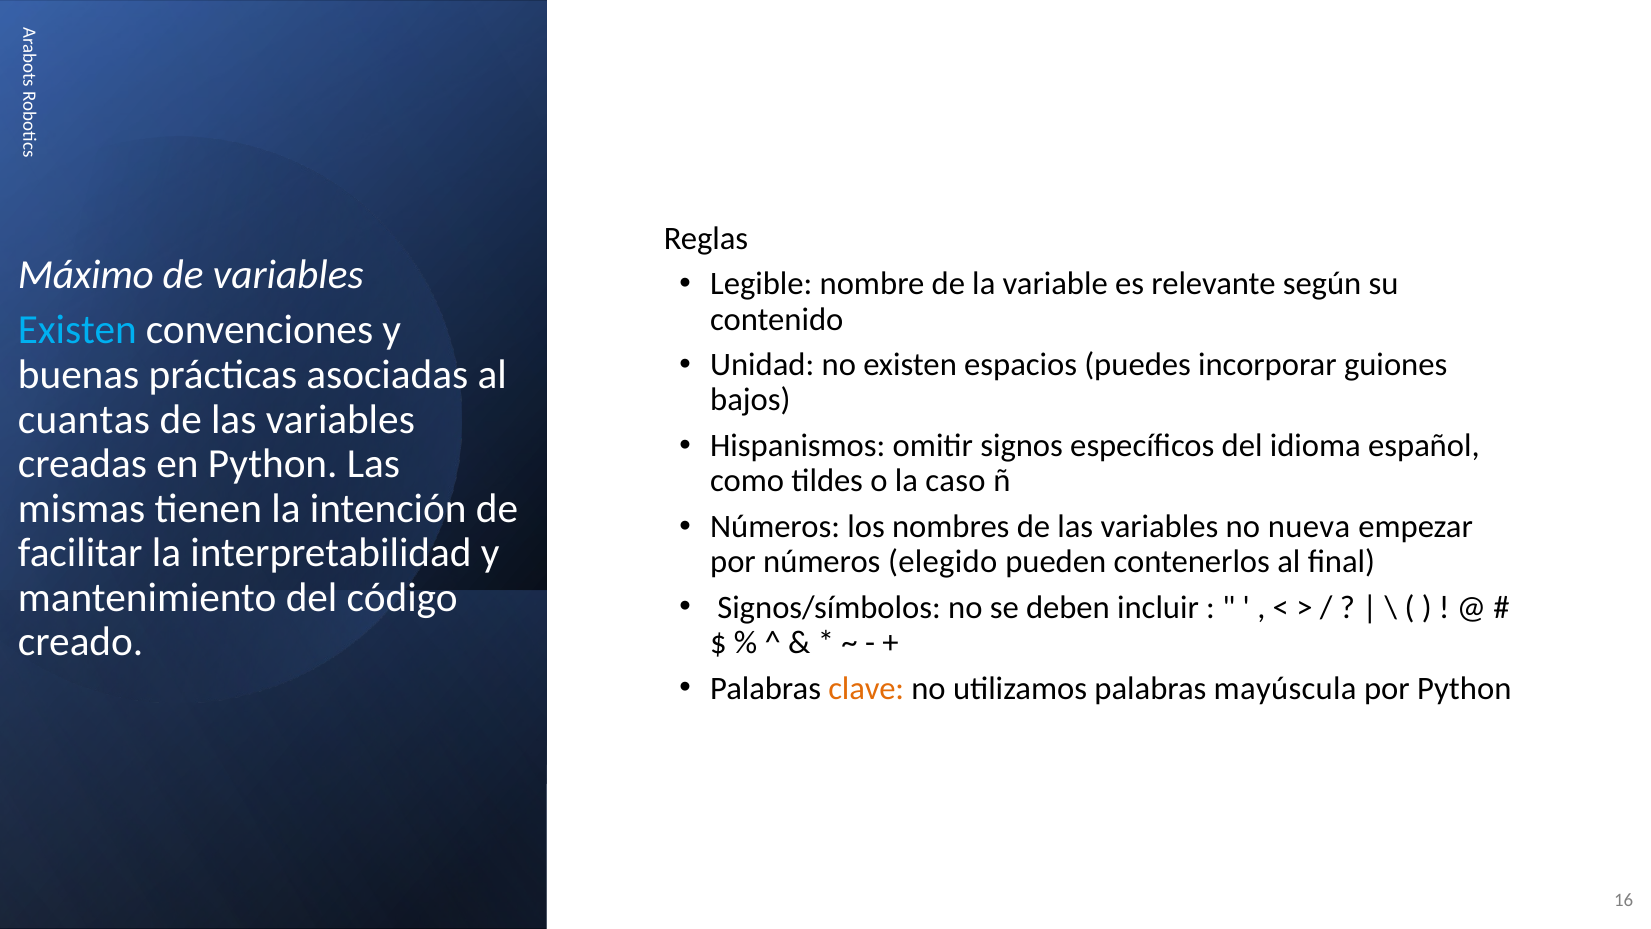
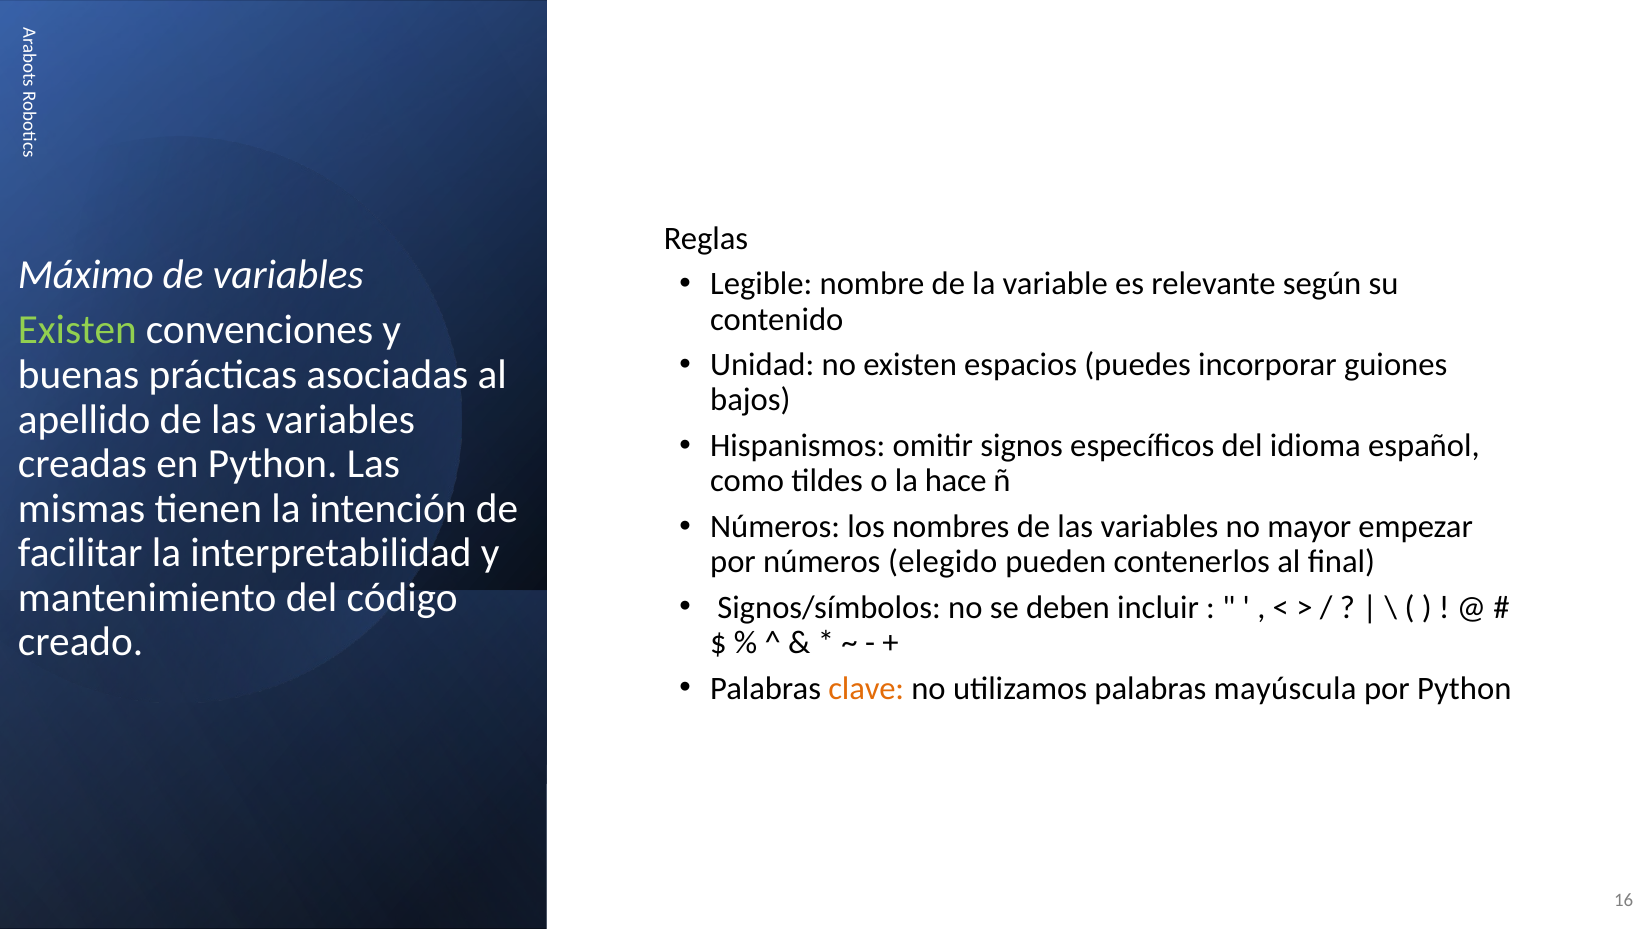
Existen at (77, 330) colour: light blue -> light green
cuantas: cuantas -> apellido
caso: caso -> hace
nueva: nueva -> mayor
